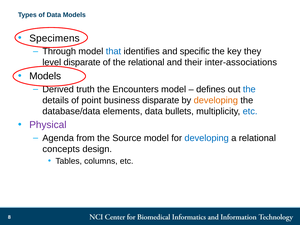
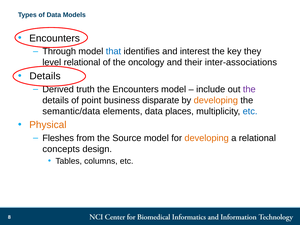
Specimens at (54, 38): Specimens -> Encounters
specific: specific -> interest
level disparate: disparate -> relational
the relational: relational -> oncology
Models at (45, 76): Models -> Details
defines: defines -> include
the at (249, 89) colour: blue -> purple
database/data: database/data -> semantic/data
bullets: bullets -> places
Physical colour: purple -> orange
Agenda: Agenda -> Fleshes
developing at (207, 138) colour: blue -> orange
